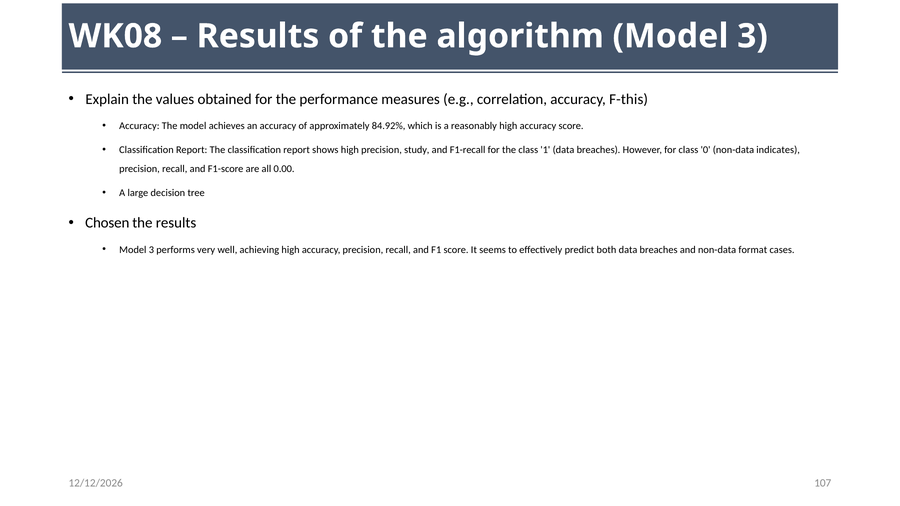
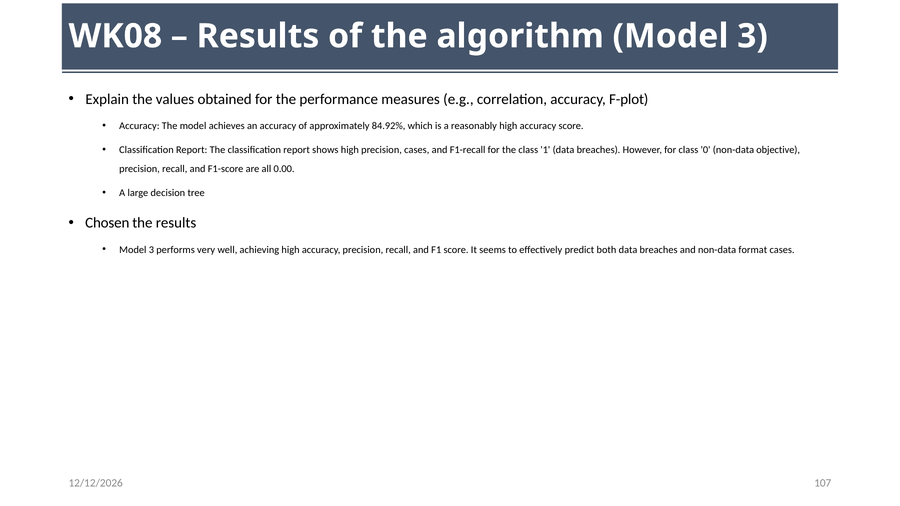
F-this: F-this -> F-plot
precision study: study -> cases
indicates: indicates -> objective
